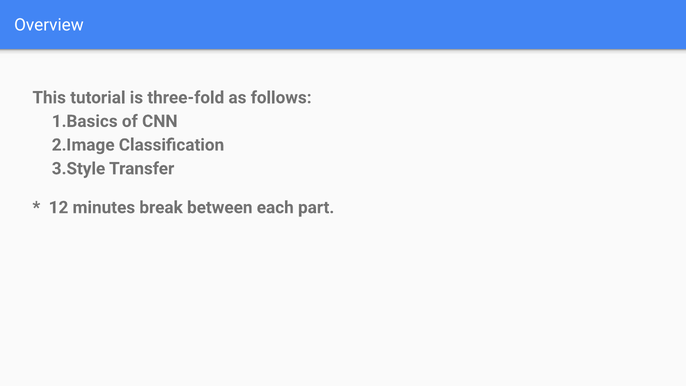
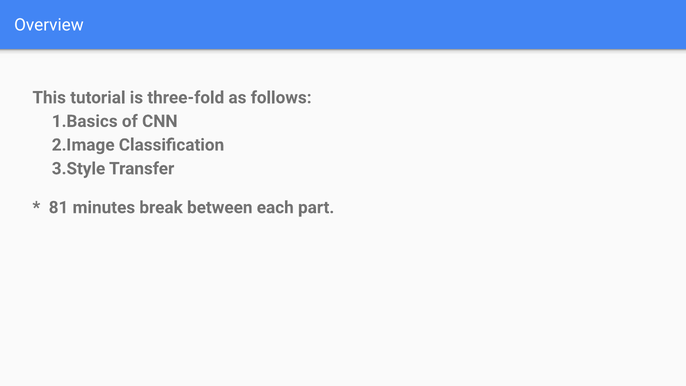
12: 12 -> 81
